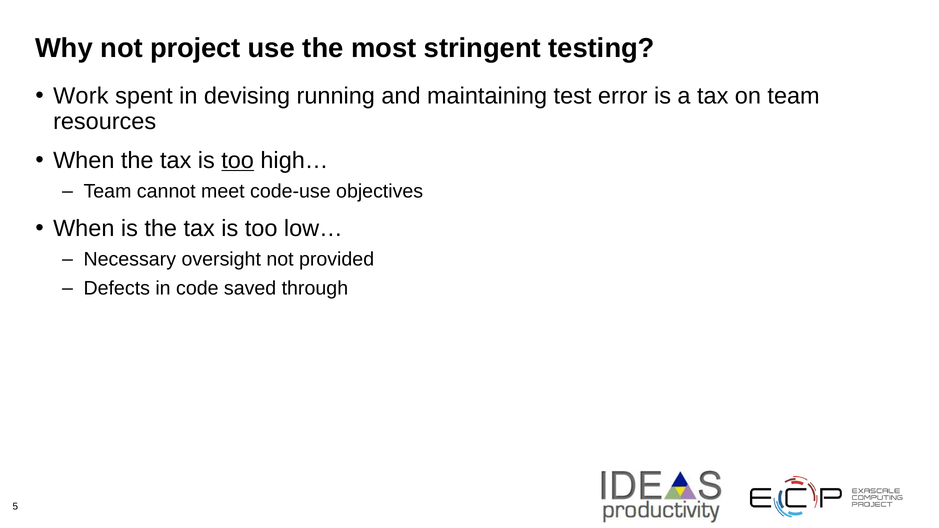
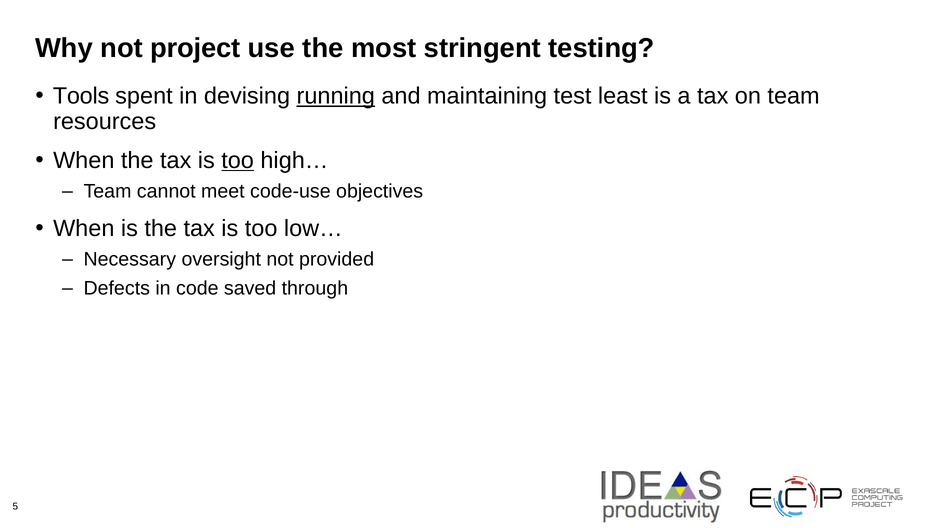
Work: Work -> Tools
running underline: none -> present
error: error -> least
